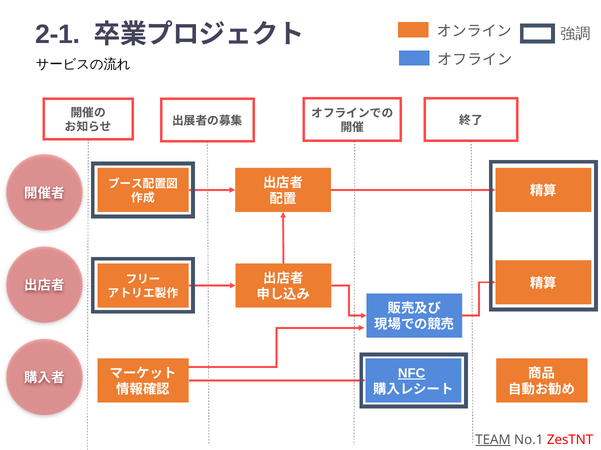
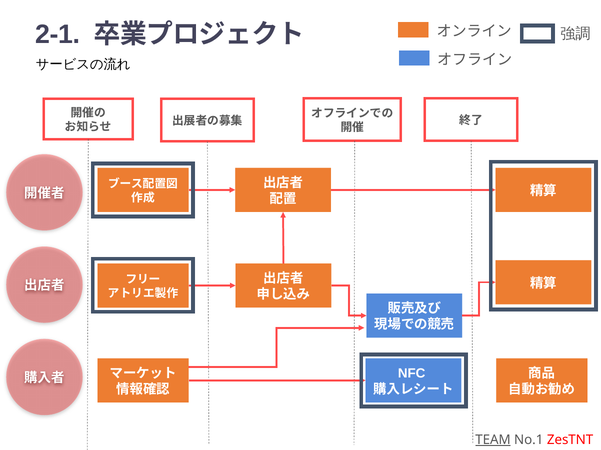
NFC underline: present -> none
